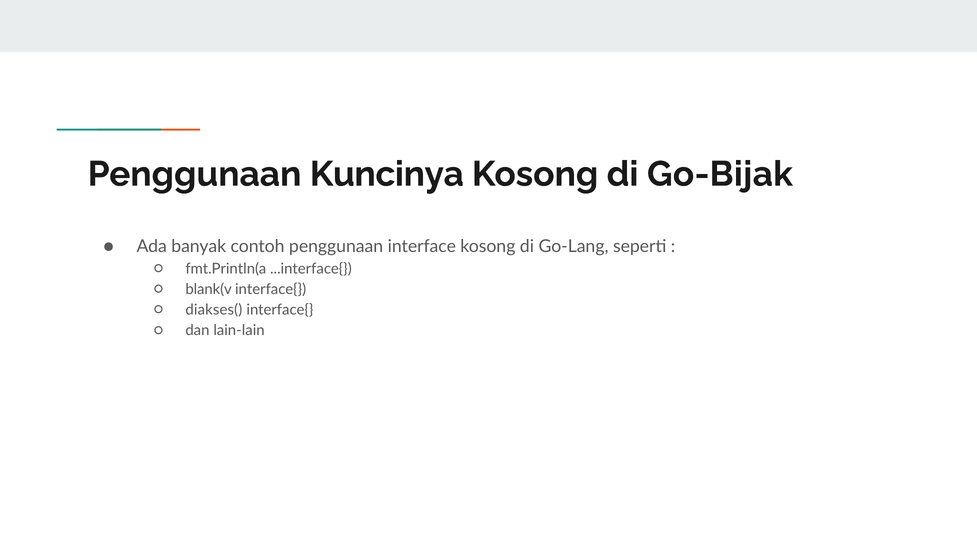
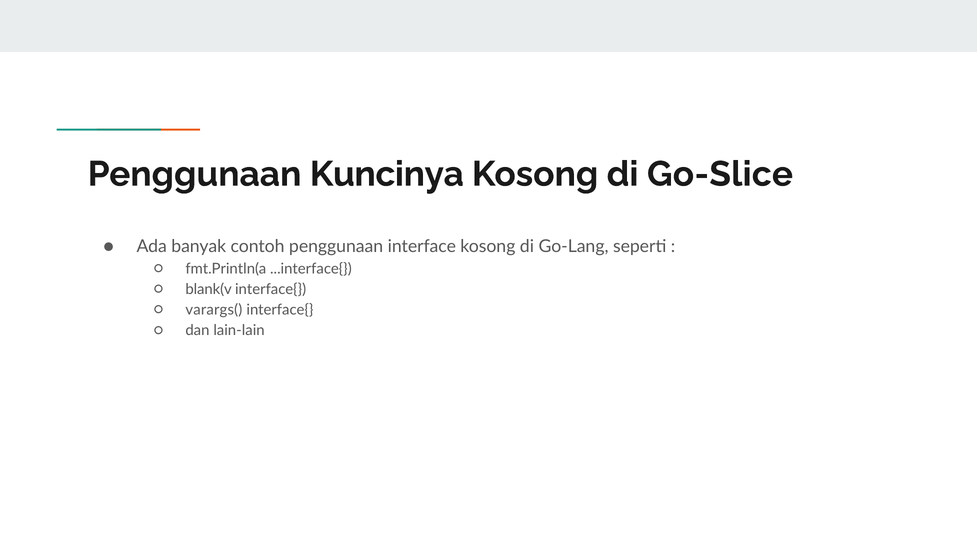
Go-Bijak: Go-Bijak -> Go-Slice
diakses(: diakses( -> varargs(
